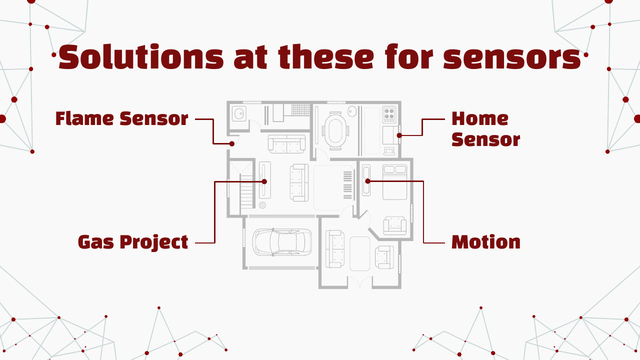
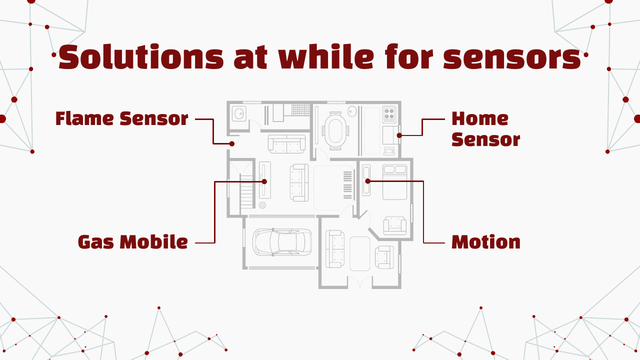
these: these -> while
Project: Project -> Mobile
